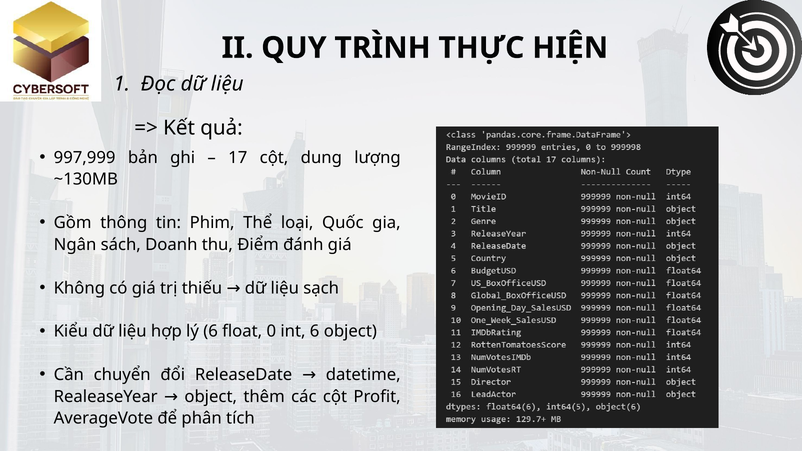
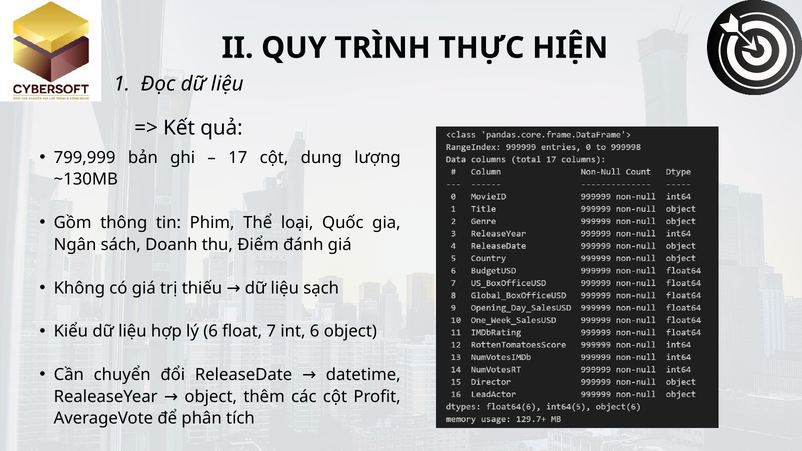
997,999: 997,999 -> 799,999
0: 0 -> 7
